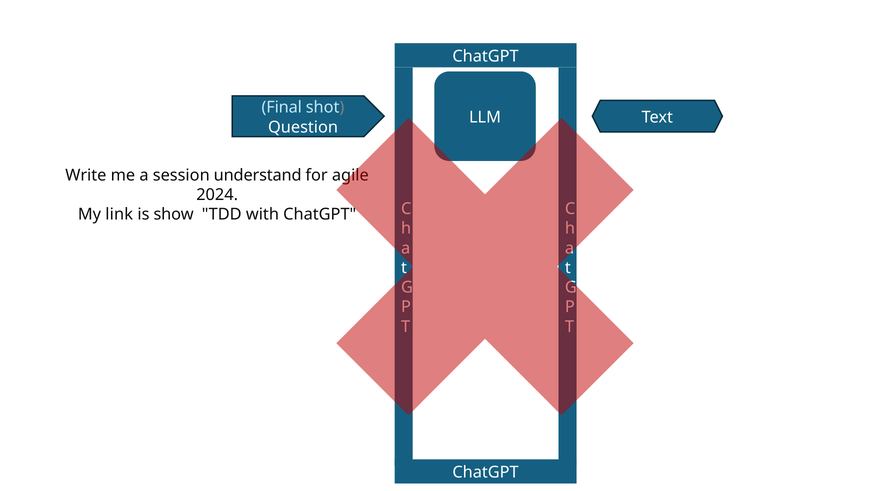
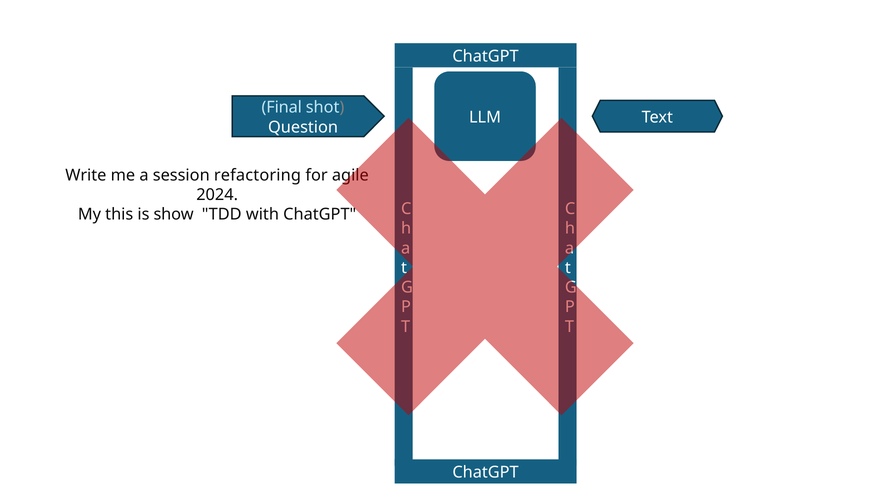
understand: understand -> refactoring
link: link -> this
